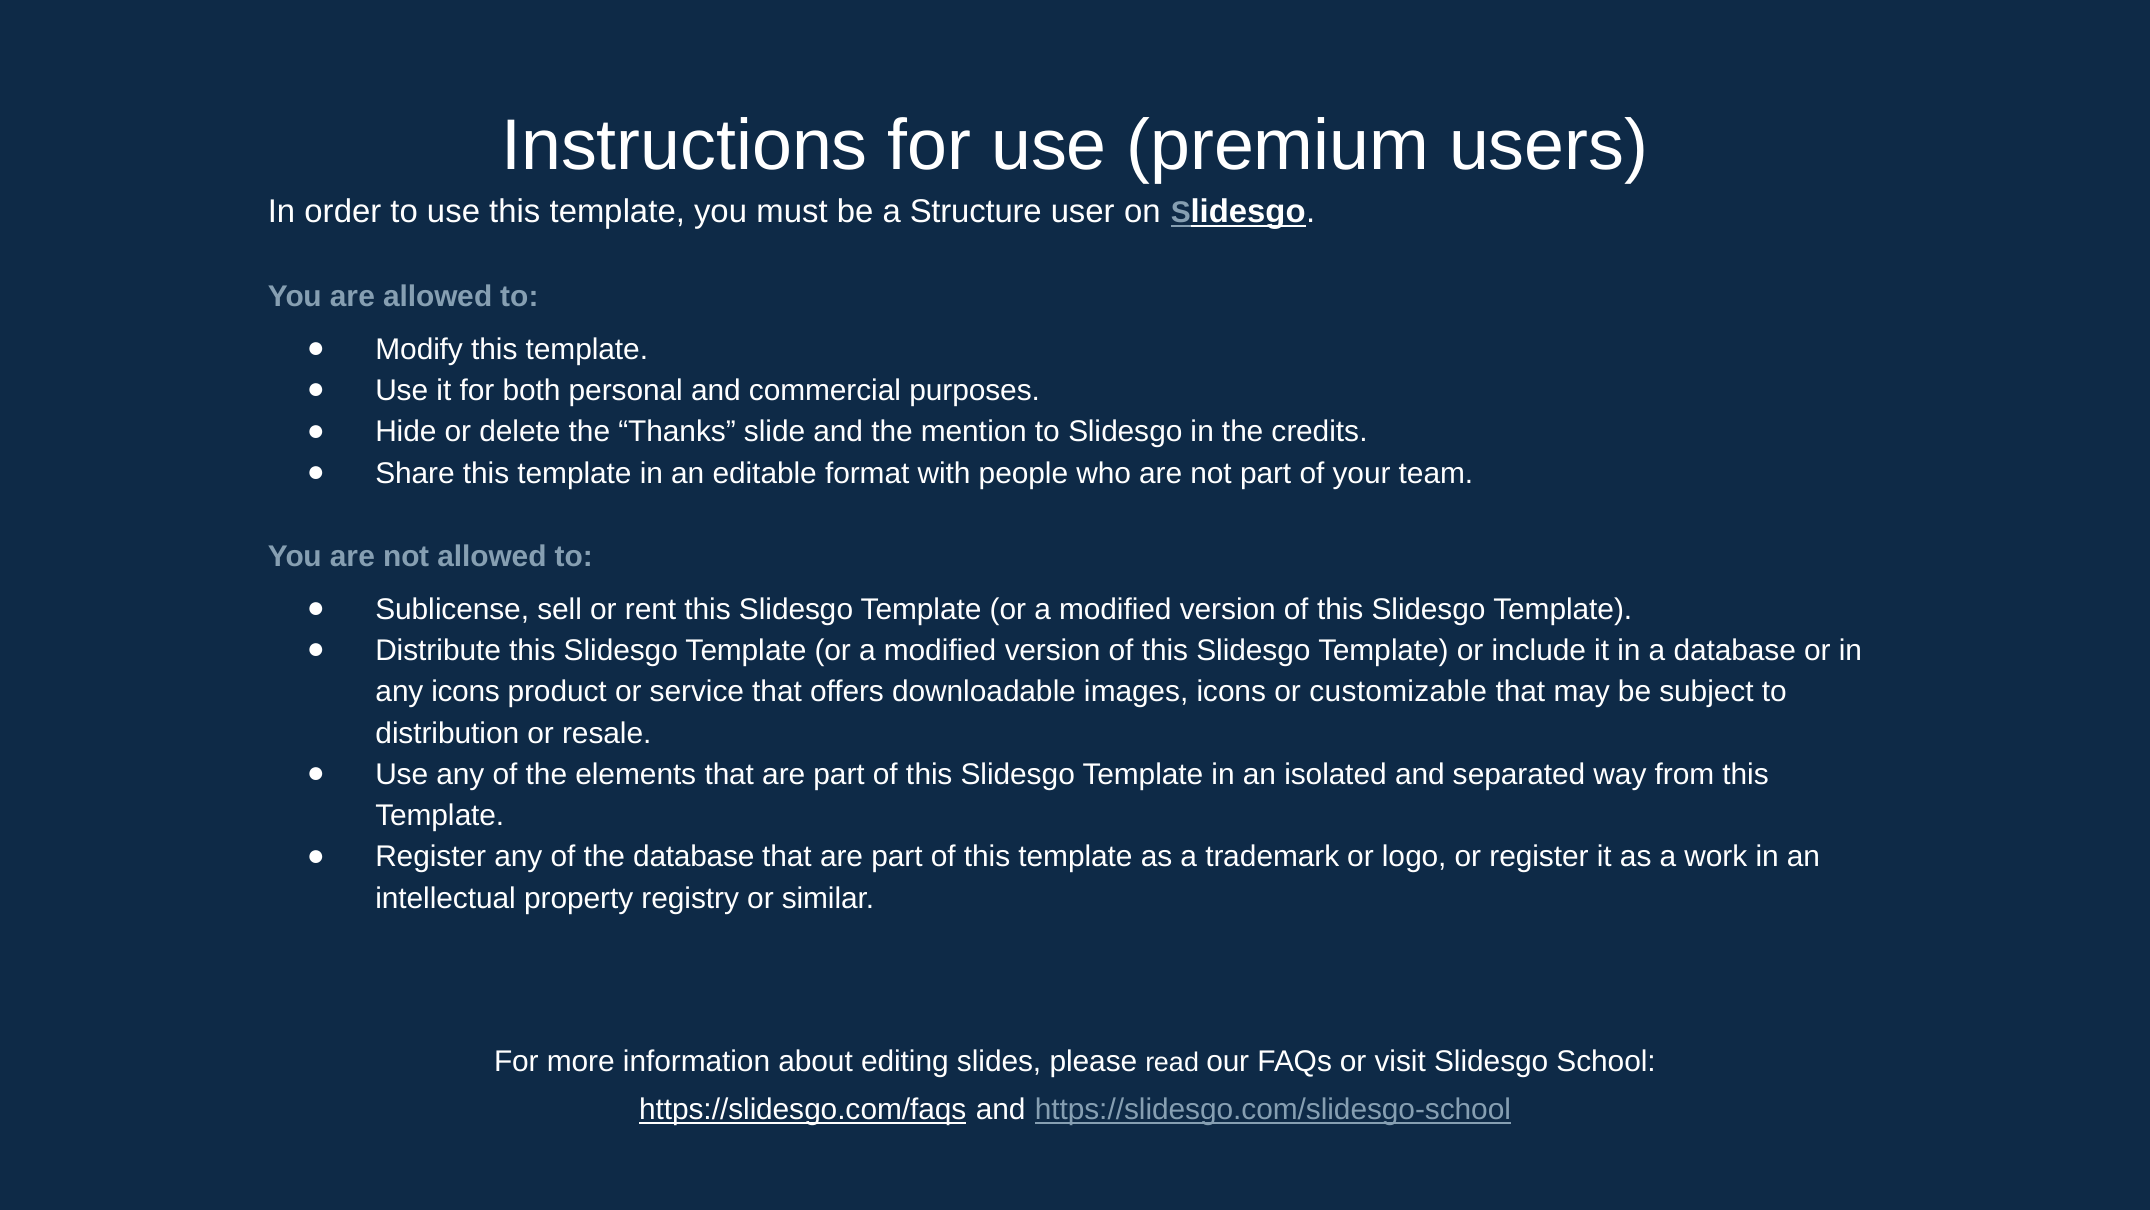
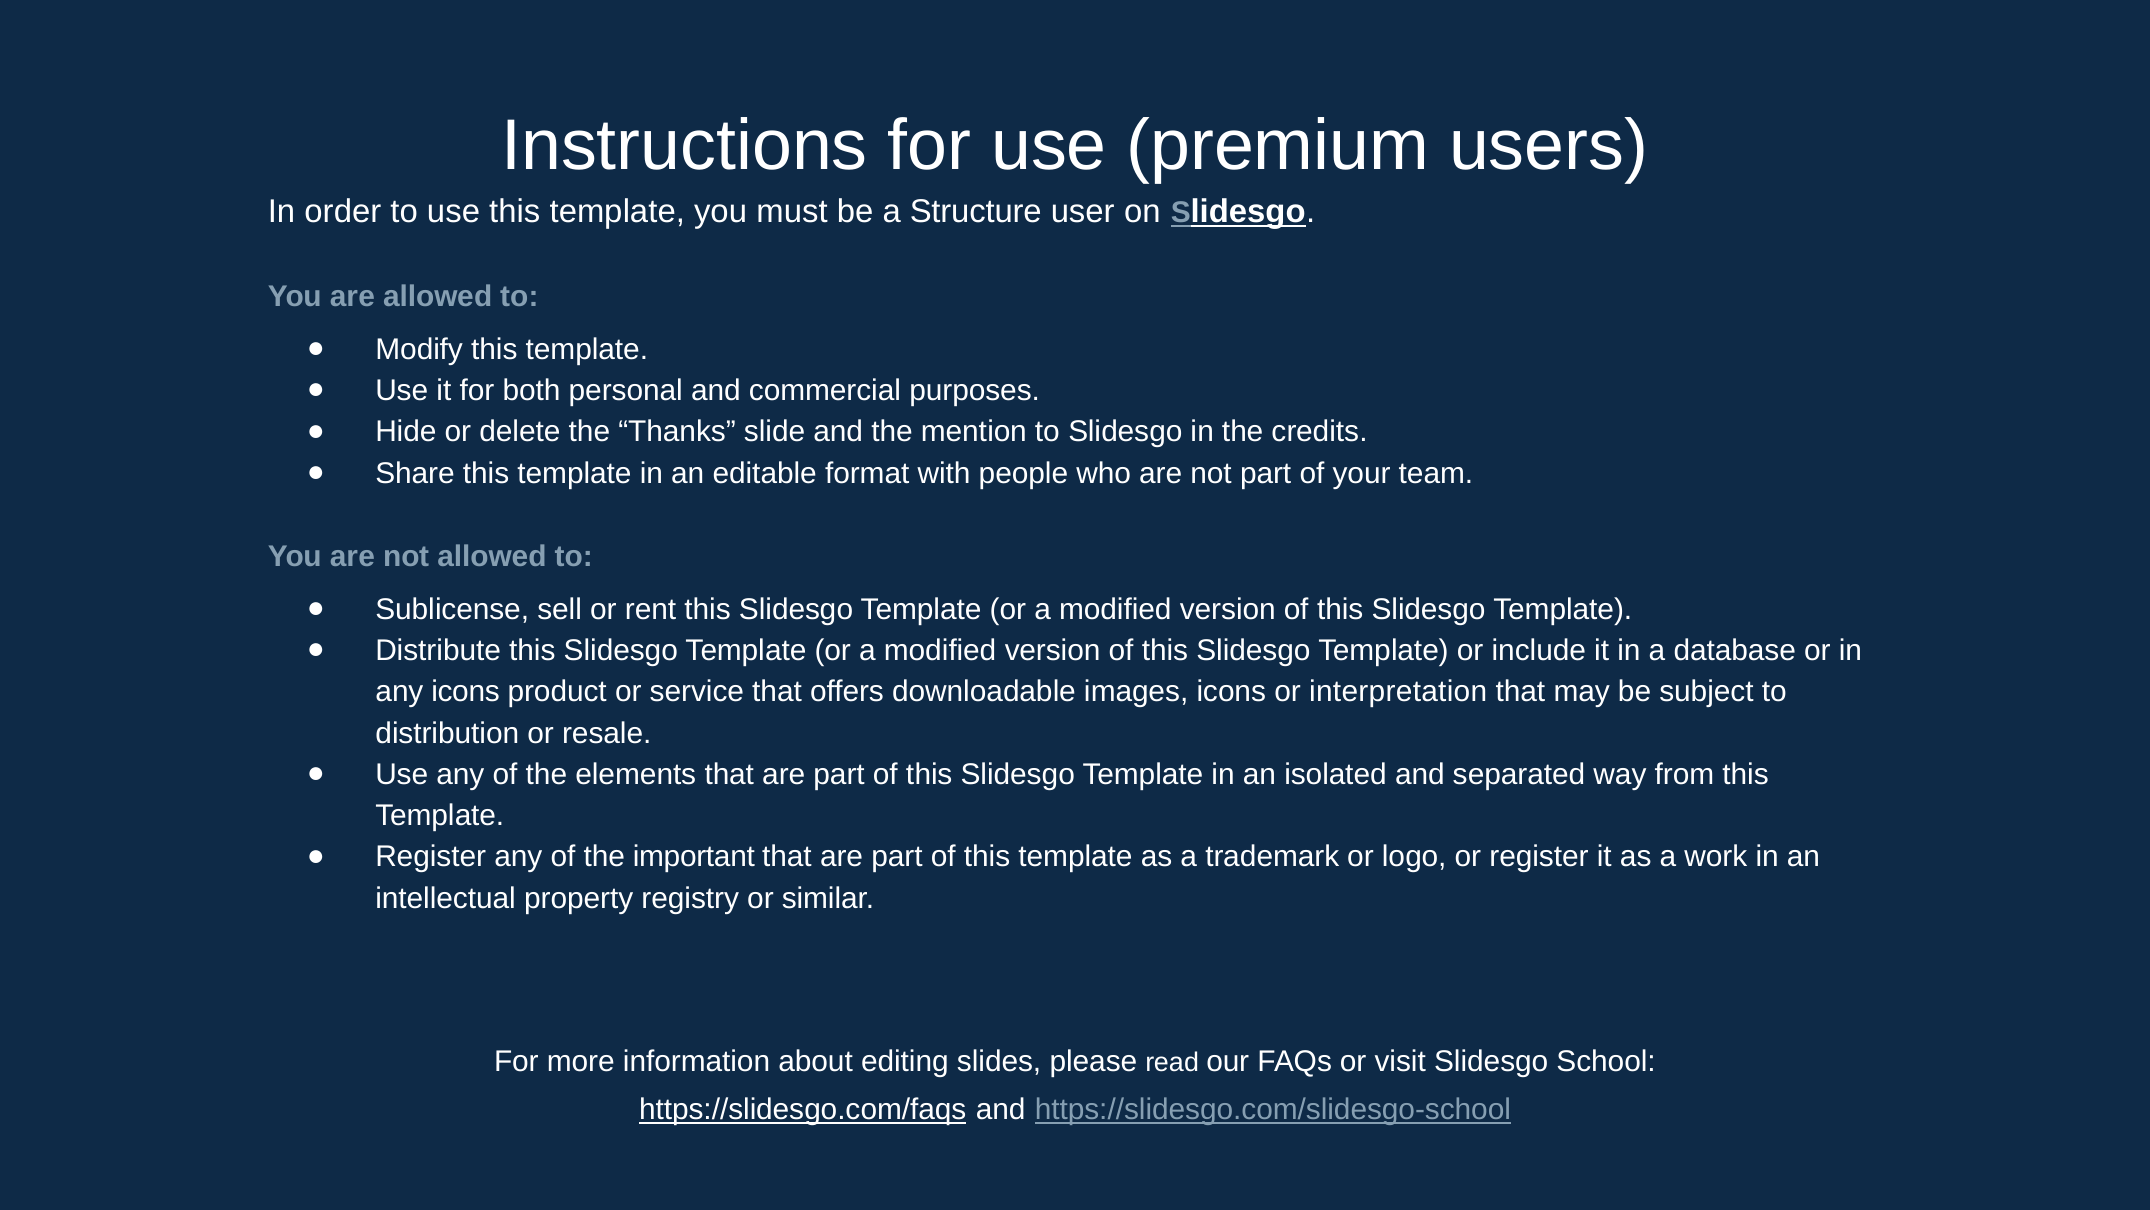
customizable: customizable -> interpretation
the database: database -> important
